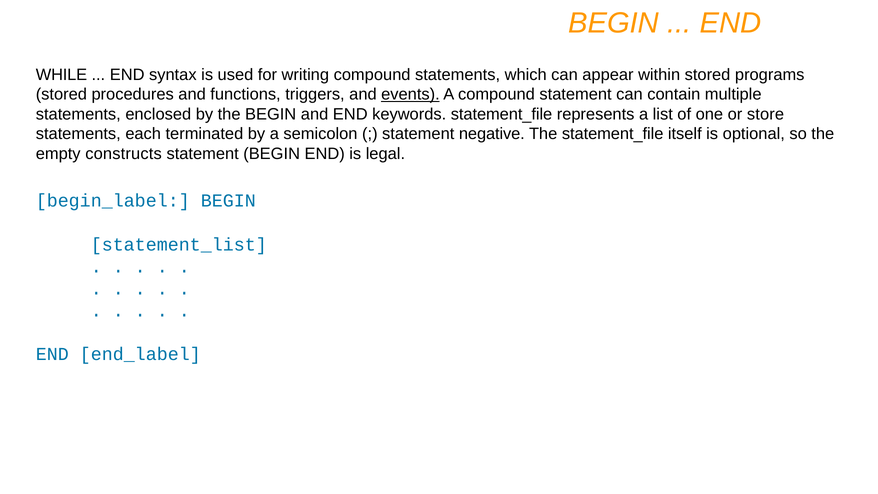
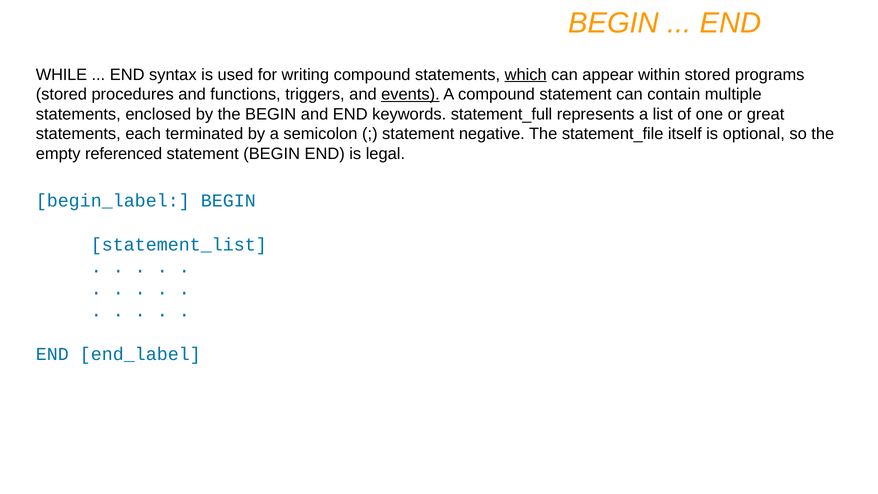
which underline: none -> present
keywords statement_file: statement_file -> statement_full
store: store -> great
constructs: constructs -> referenced
